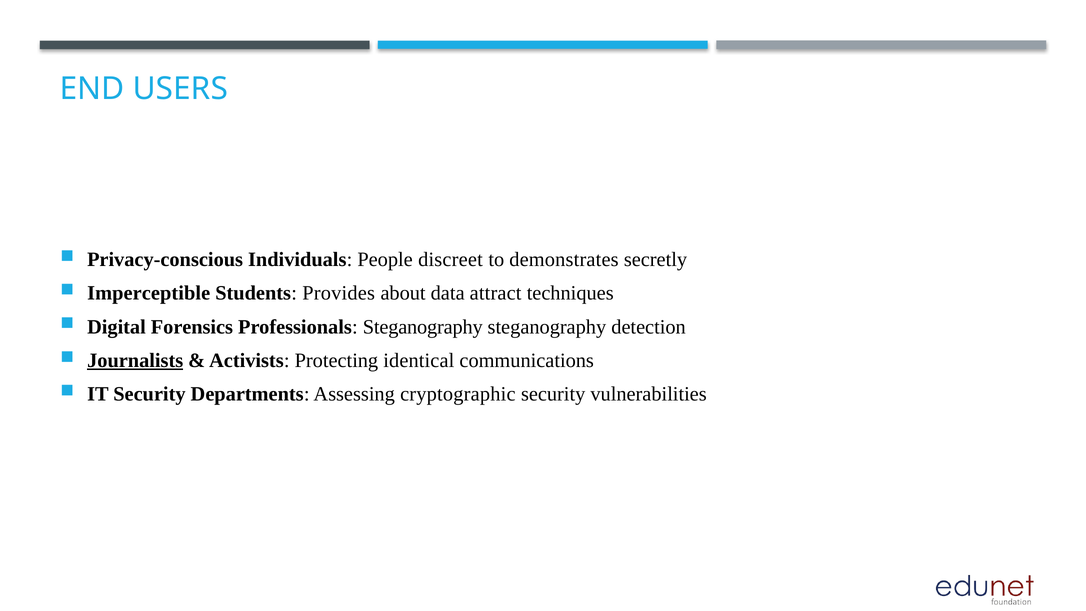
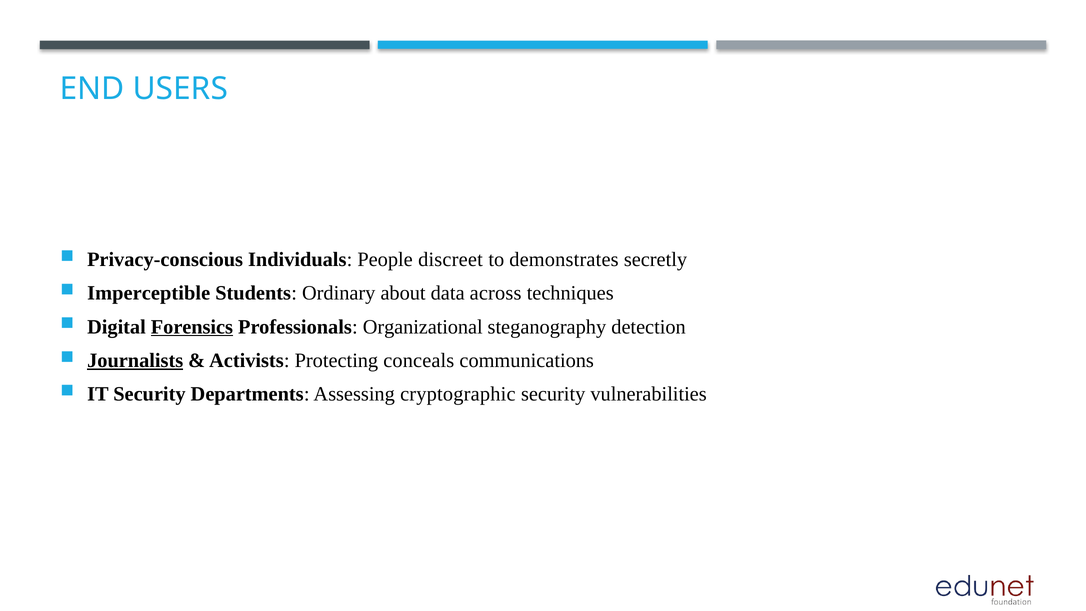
Provides: Provides -> Ordinary
attract: attract -> across
Forensics underline: none -> present
Professionals Steganography: Steganography -> Organizational
identical: identical -> conceals
